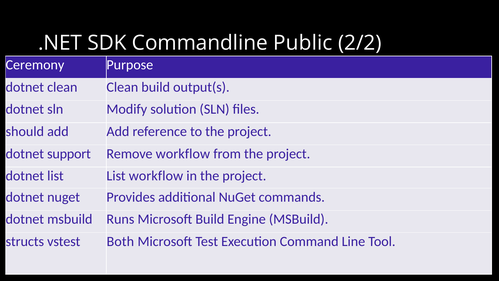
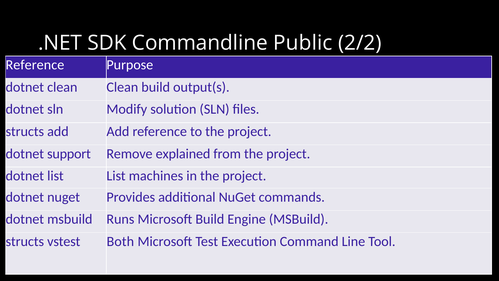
Ceremony at (35, 65): Ceremony -> Reference
should at (25, 131): should -> structs
Remove workflow: workflow -> explained
List workflow: workflow -> machines
